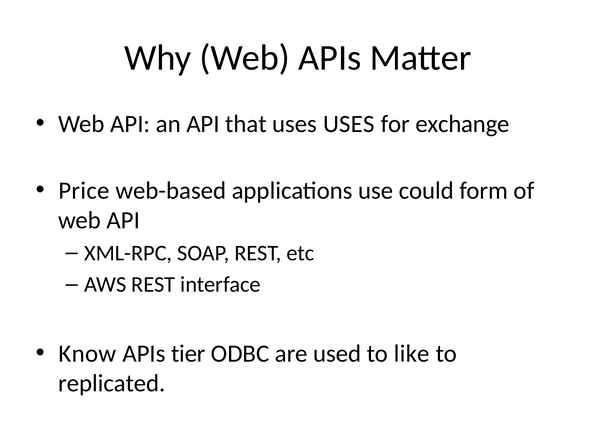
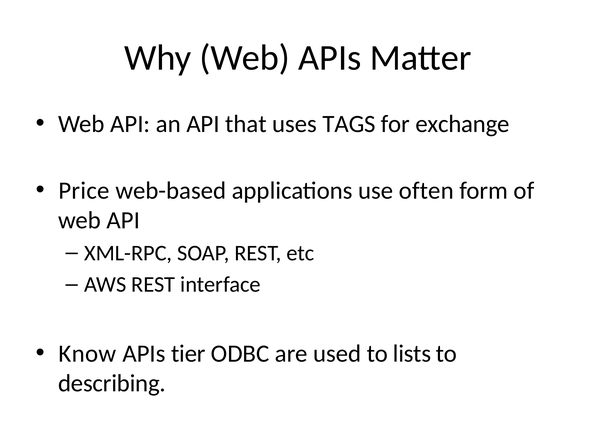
uses USES: USES -> TAGS
could: could -> often
like: like -> lists
replicated: replicated -> describing
